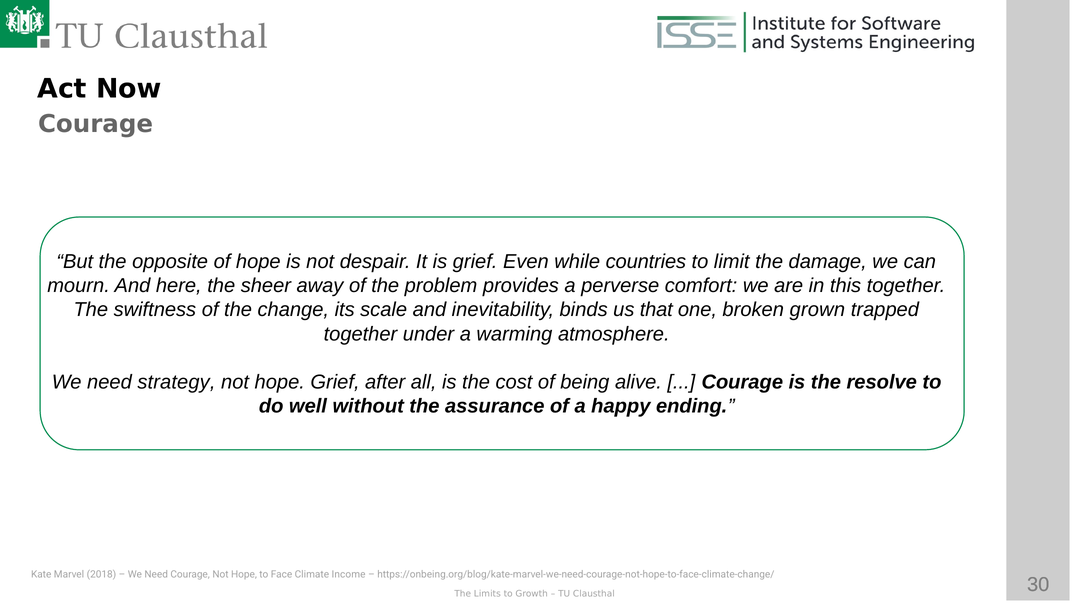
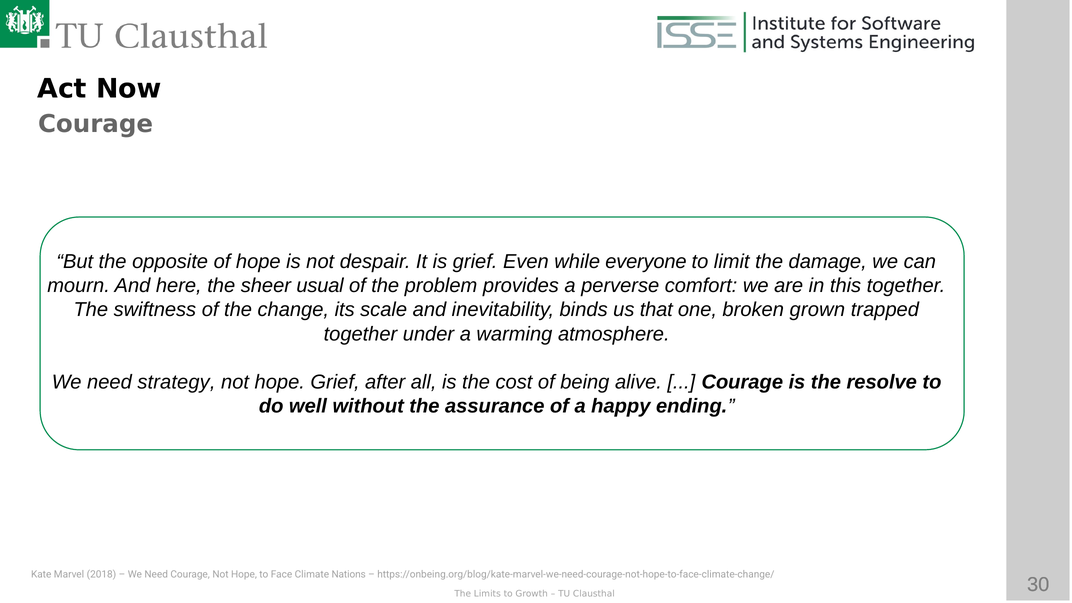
countries: countries -> everyone
away: away -> usual
Income: Income -> Nations
